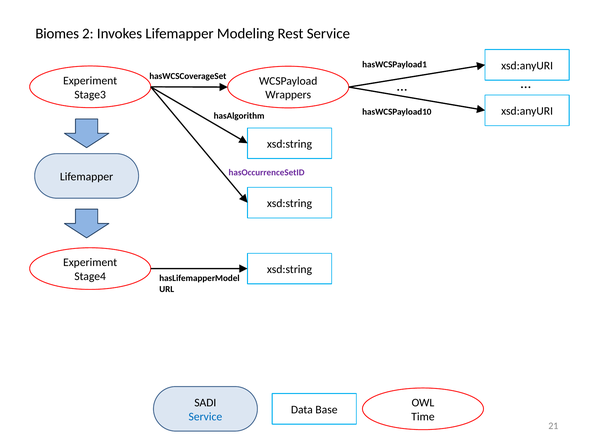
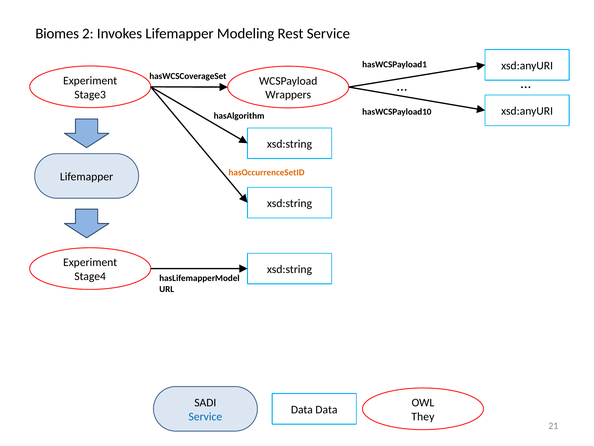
hasOccurrenceSetID colour: purple -> orange
Data Base: Base -> Data
Time: Time -> They
